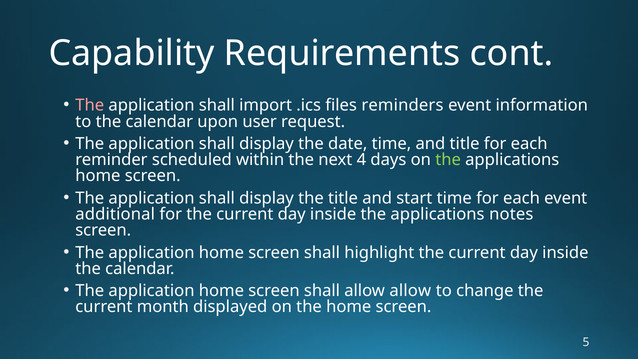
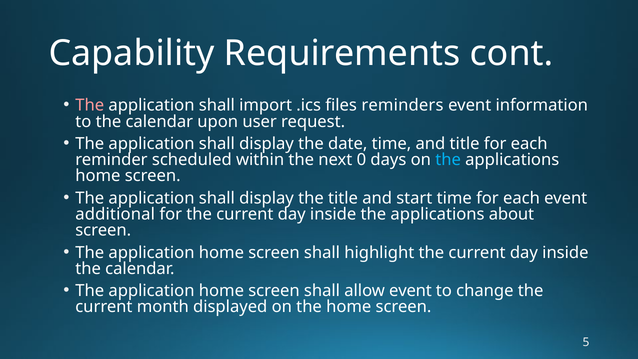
4: 4 -> 0
the at (448, 160) colour: light green -> light blue
notes: notes -> about
allow allow: allow -> event
